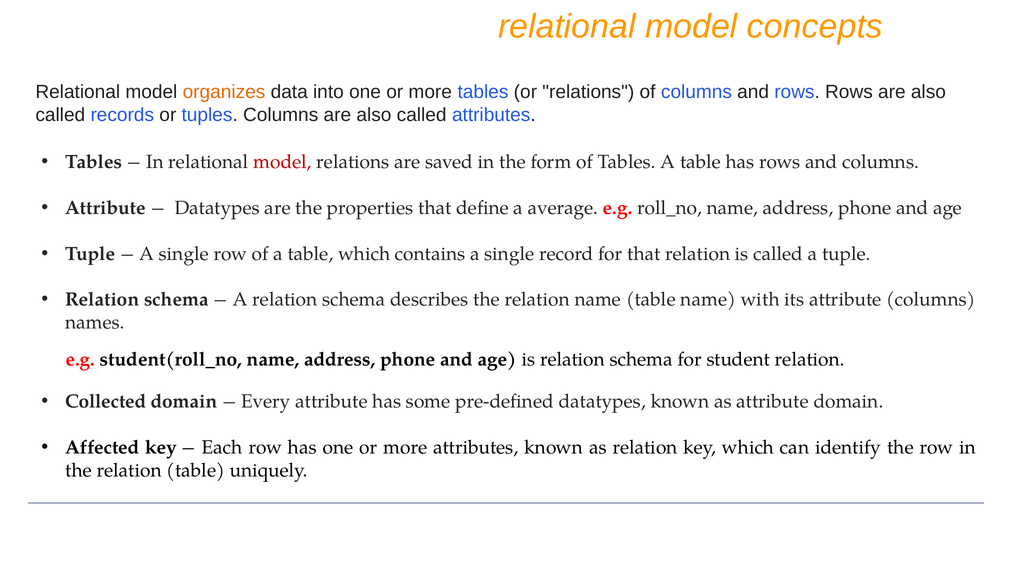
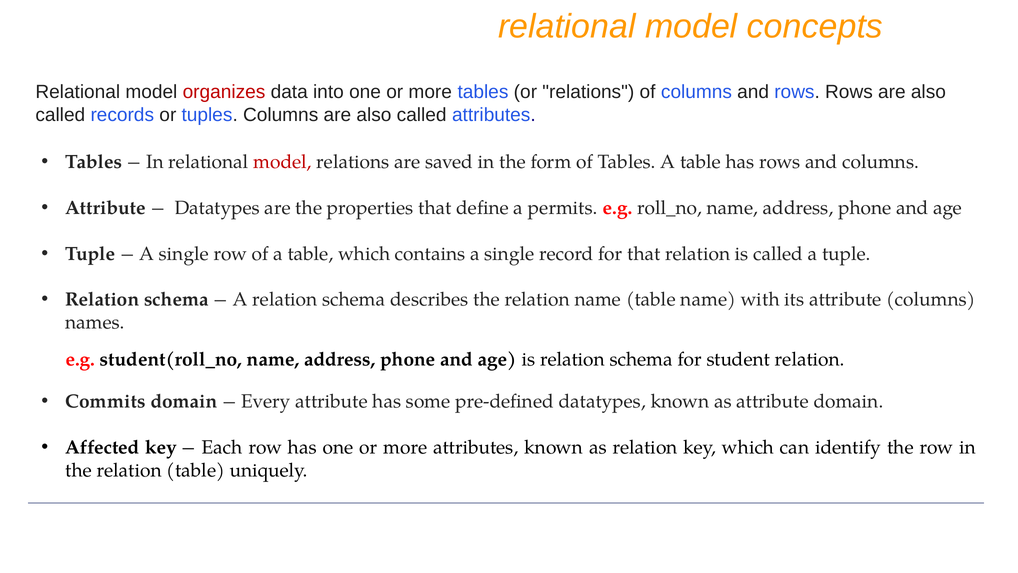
organizes colour: orange -> red
average: average -> permits
Collected: Collected -> Commits
